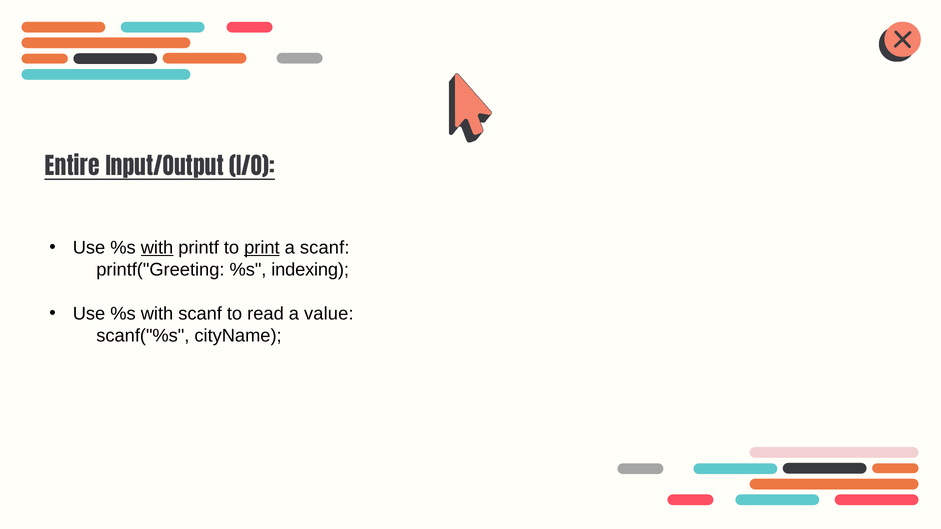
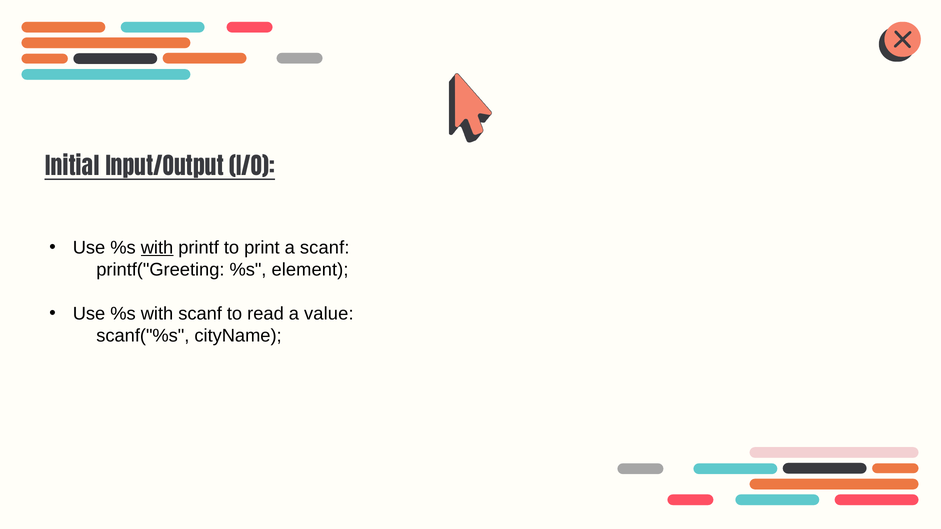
Entire: Entire -> Initial
print underline: present -> none
indexing: indexing -> element
